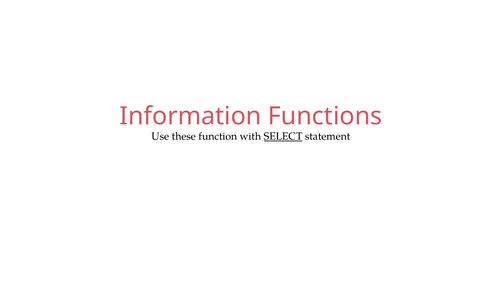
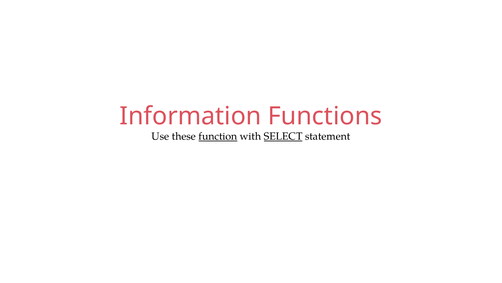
function underline: none -> present
